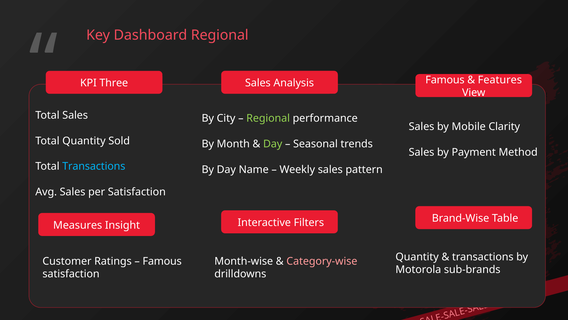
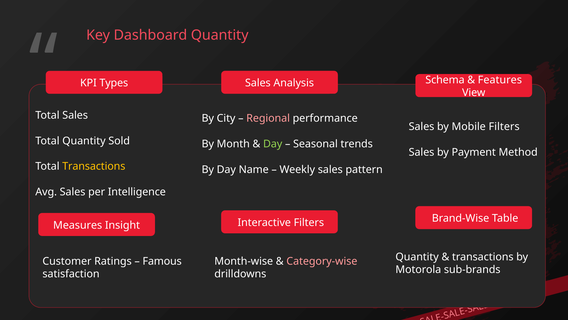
Dashboard Regional: Regional -> Quantity
Famous at (445, 80): Famous -> Schema
Three: Three -> Types
Regional at (268, 118) colour: light green -> pink
Mobile Clarity: Clarity -> Filters
Transactions at (94, 166) colour: light blue -> yellow
per Satisfaction: Satisfaction -> Intelligence
